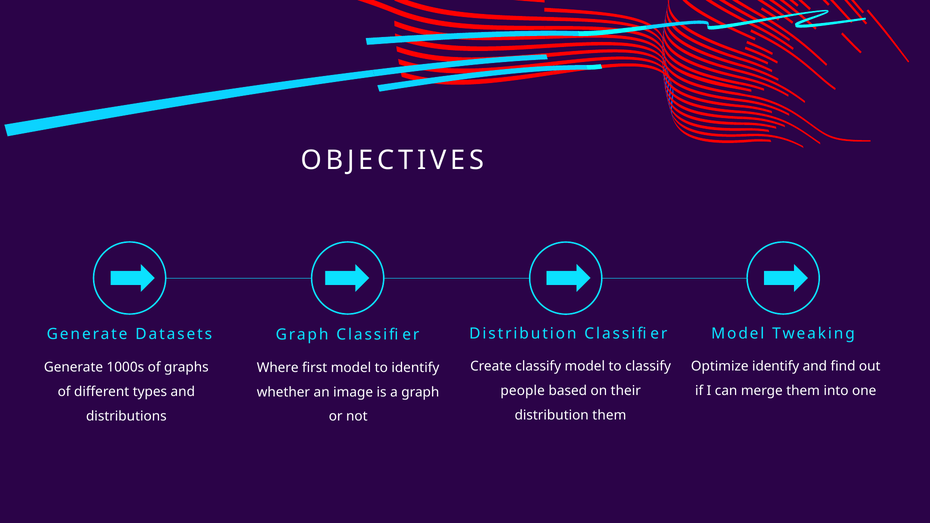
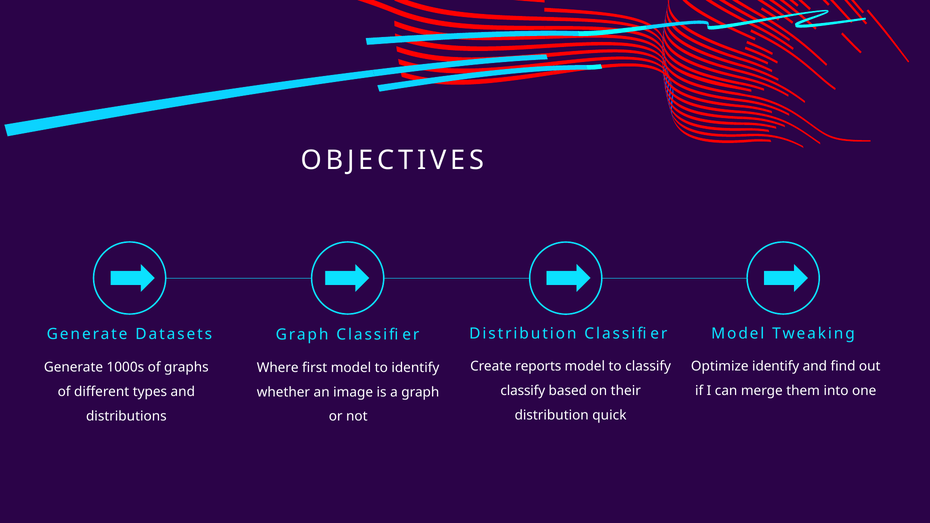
Create classify: classify -> reports
people at (523, 391): people -> classify
distribution them: them -> quick
